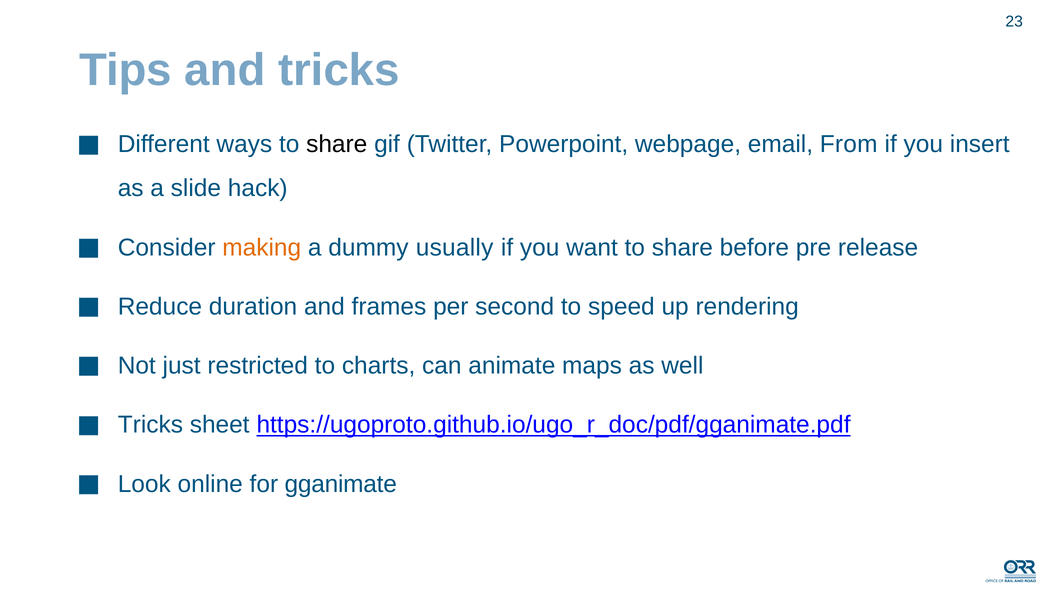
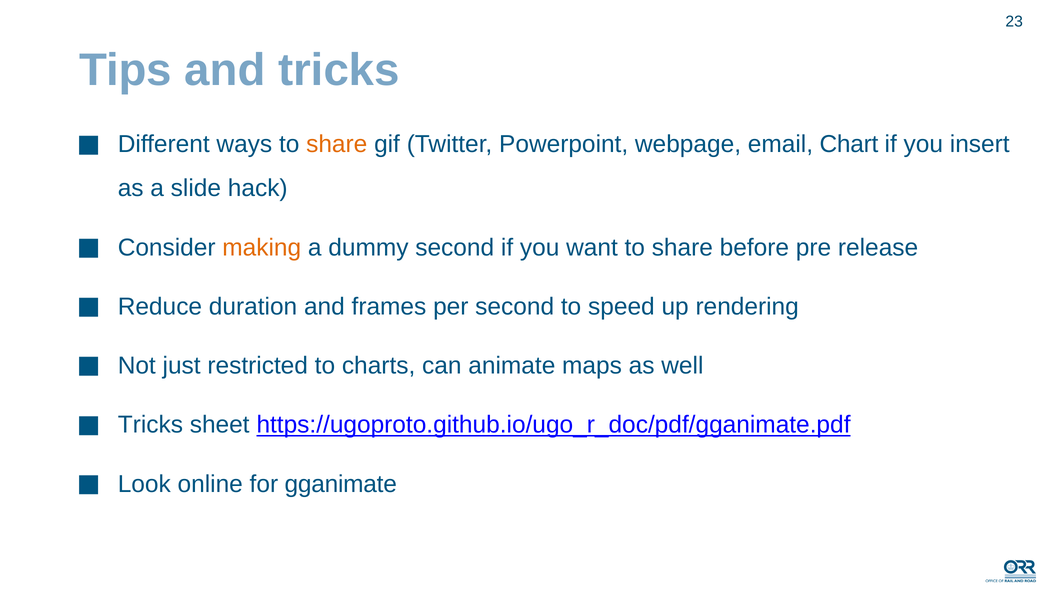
share at (337, 144) colour: black -> orange
From: From -> Chart
dummy usually: usually -> second
